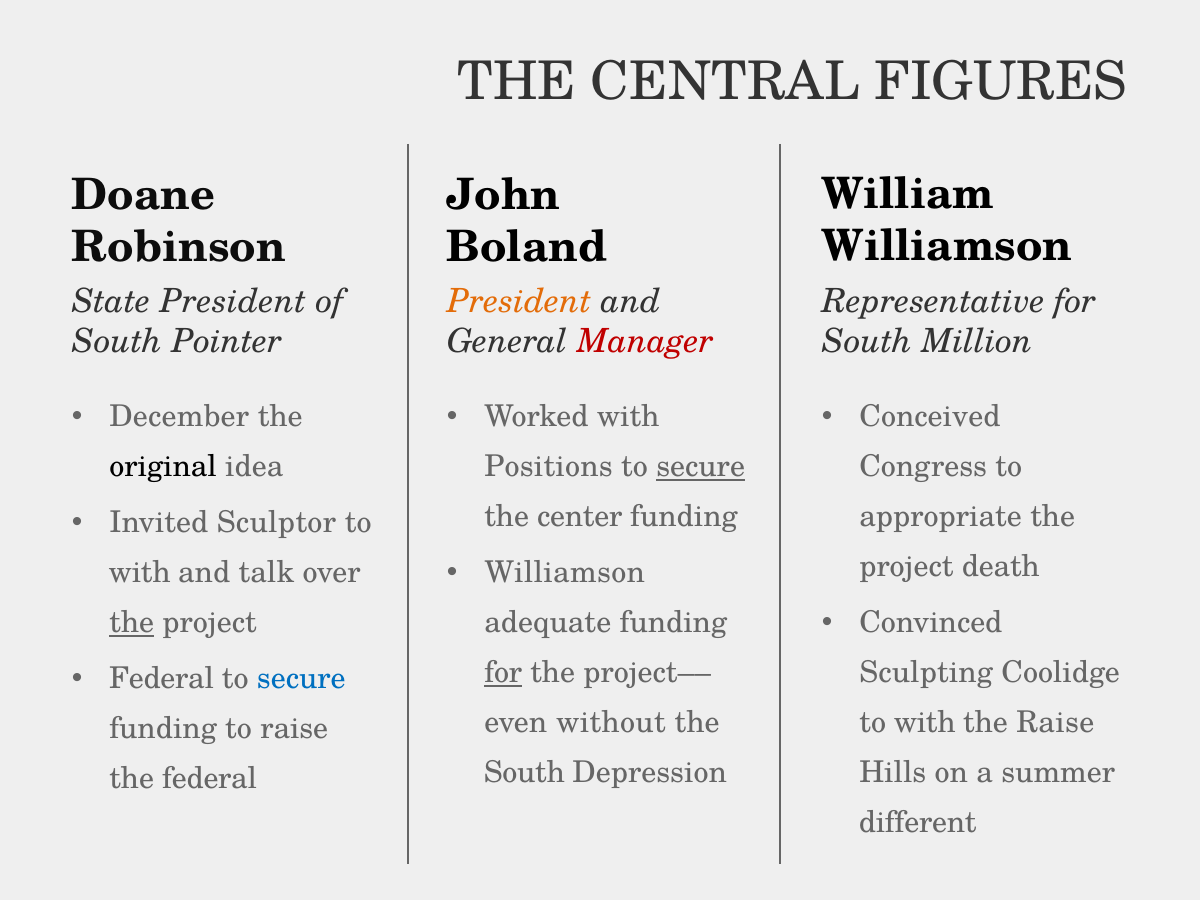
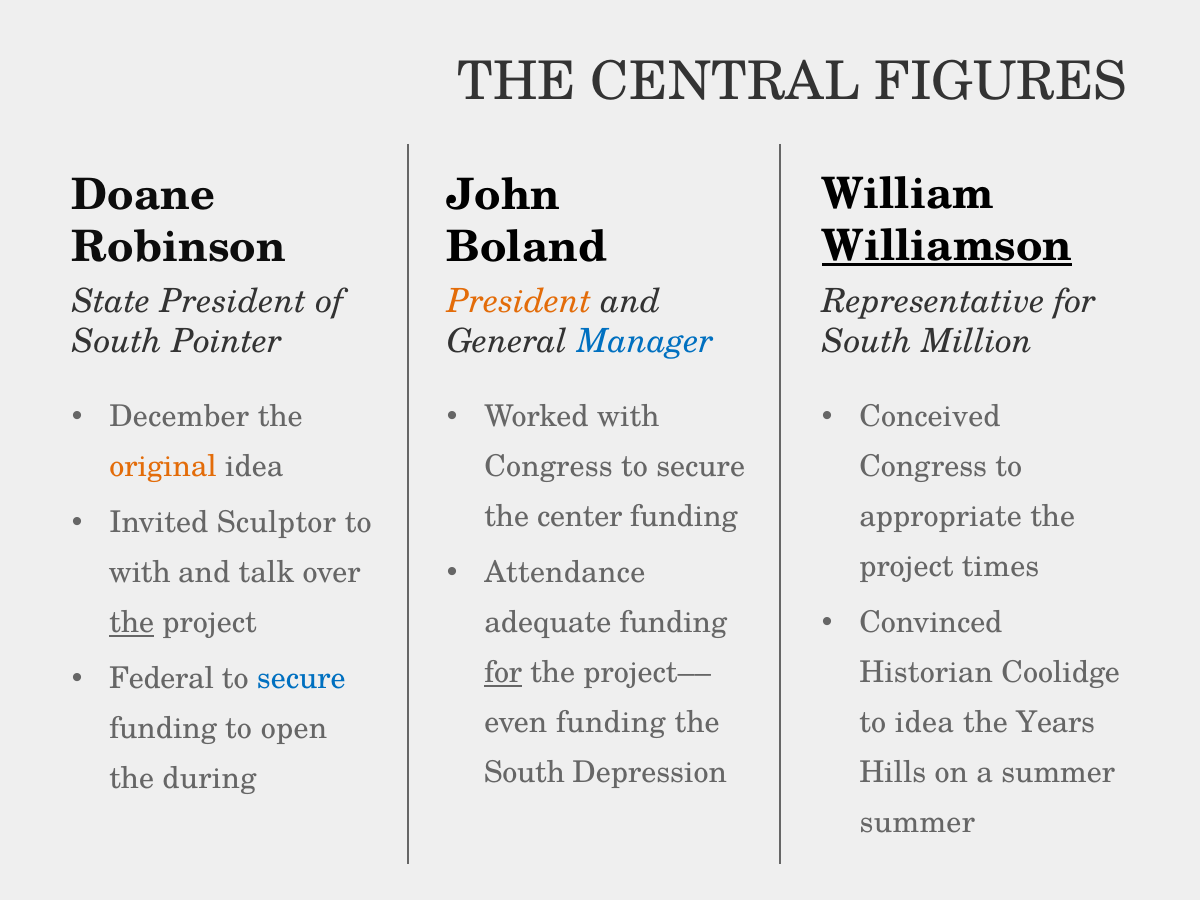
Williamson at (947, 246) underline: none -> present
Manager colour: red -> blue
original colour: black -> orange
Positions at (549, 467): Positions -> Congress
secure at (701, 467) underline: present -> none
death: death -> times
Williamson at (565, 573): Williamson -> Attendance
Sculpting: Sculpting -> Historian
without at (611, 723): without -> funding
with at (925, 723): with -> idea
the Raise: Raise -> Years
to raise: raise -> open
the federal: federal -> during
different at (918, 823): different -> summer
